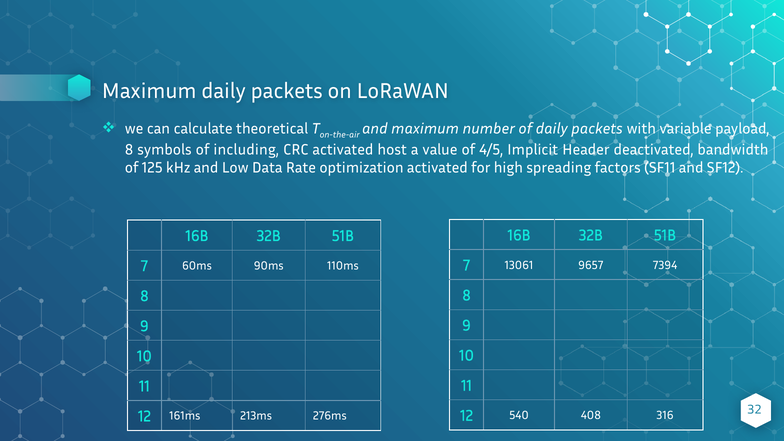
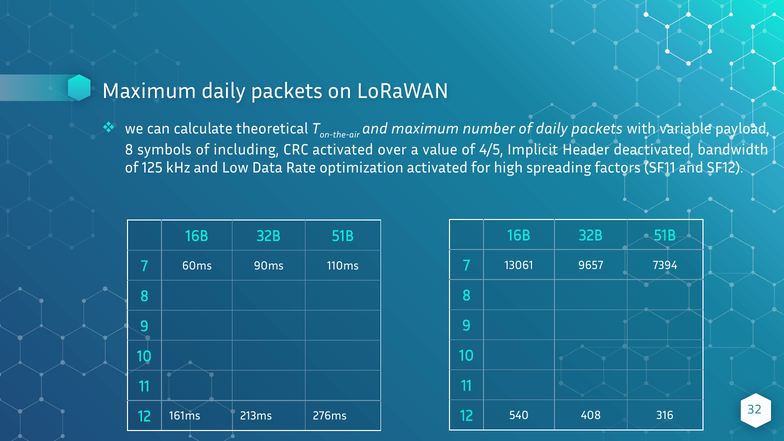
host: host -> over
